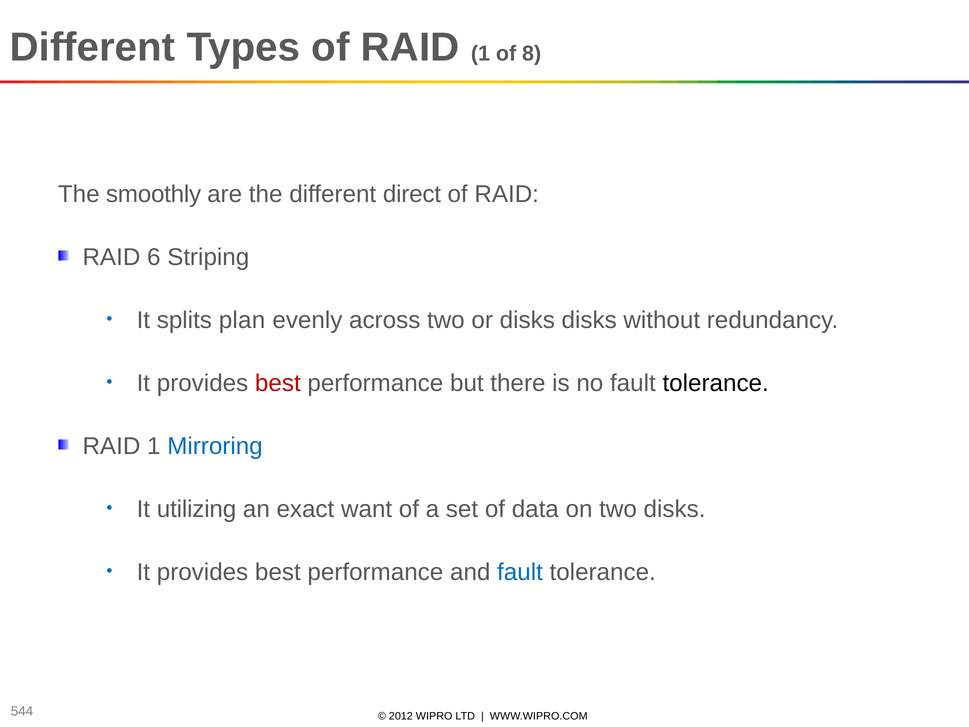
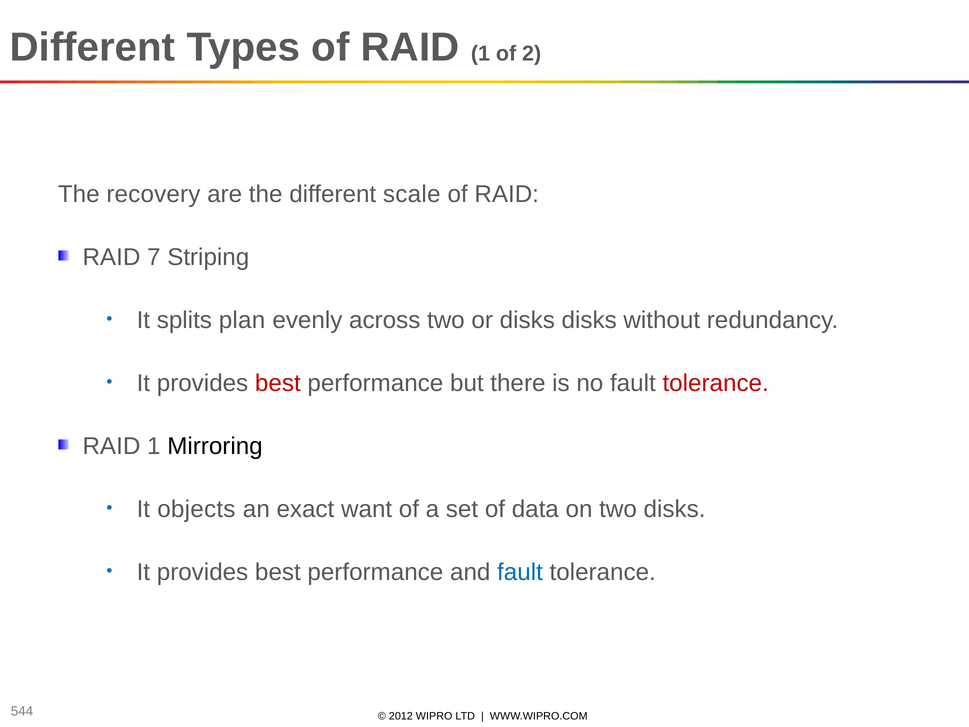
8: 8 -> 2
smoothly: smoothly -> recovery
direct: direct -> scale
6: 6 -> 7
tolerance at (716, 383) colour: black -> red
Mirroring colour: blue -> black
utilizing: utilizing -> objects
